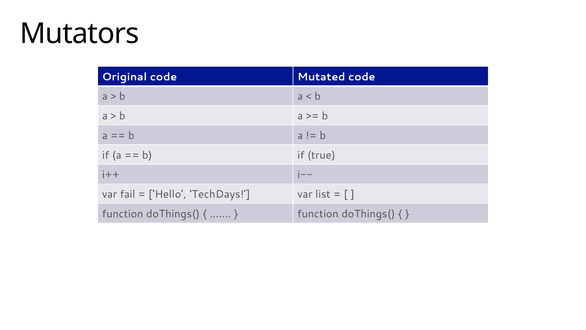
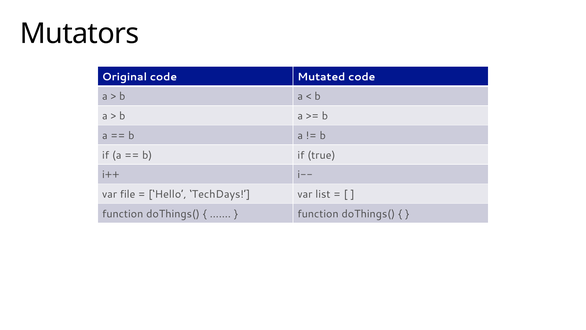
fail: fail -> file
